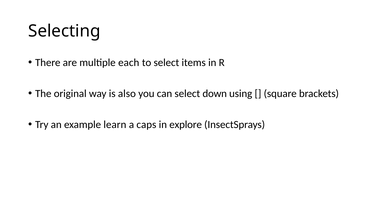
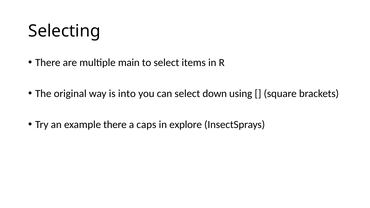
each: each -> main
also: also -> into
example learn: learn -> there
